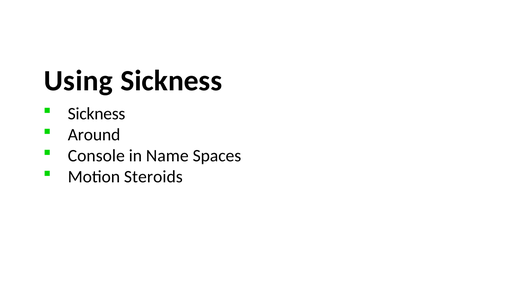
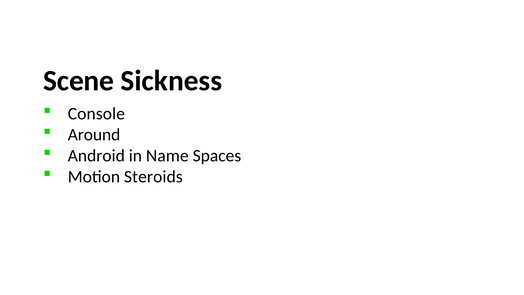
Using: Using -> Scene
Sickness at (97, 114): Sickness -> Console
Console: Console -> Android
